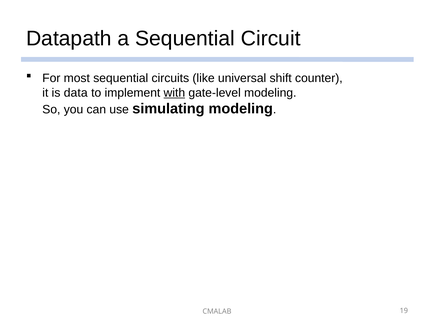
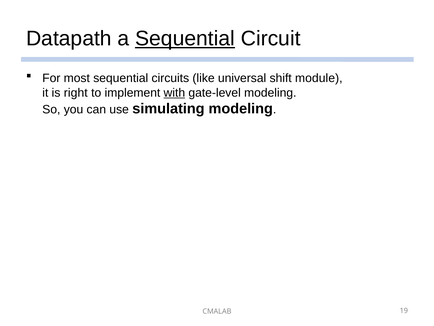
Sequential at (185, 39) underline: none -> present
counter: counter -> module
data: data -> right
